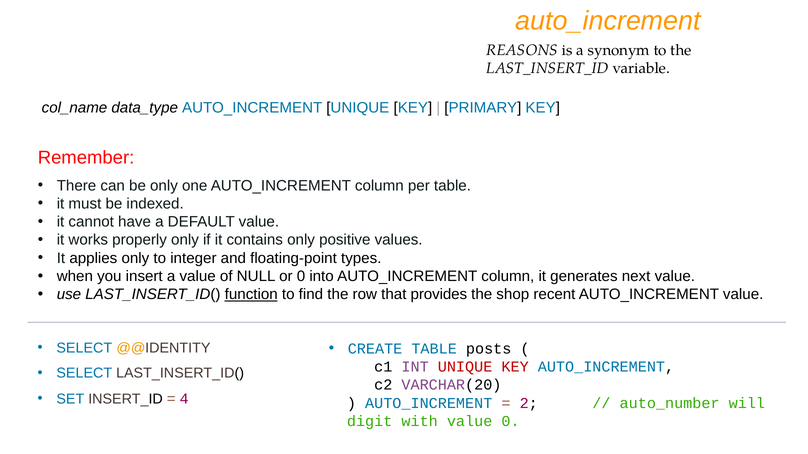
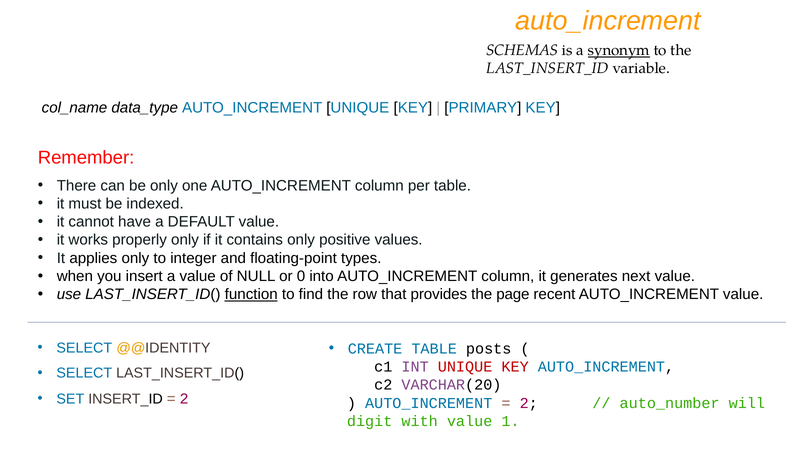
REASONS: REASONS -> SCHEMAS
synonym underline: none -> present
shop: shop -> page
4 at (184, 399): 4 -> 2
value 0: 0 -> 1
